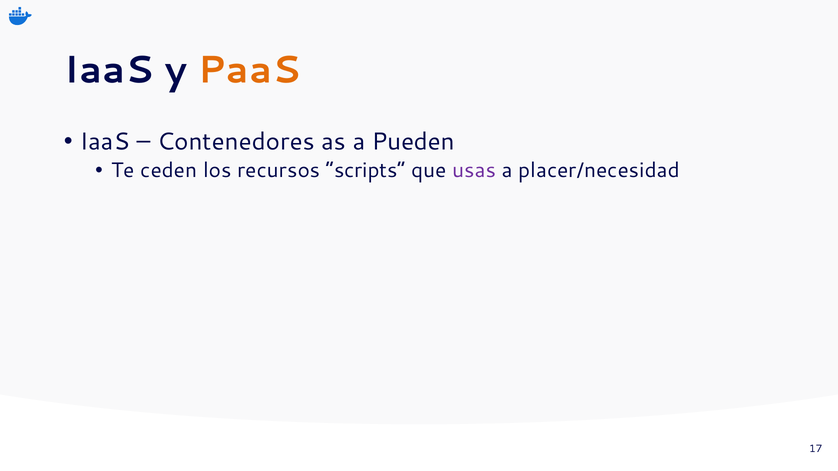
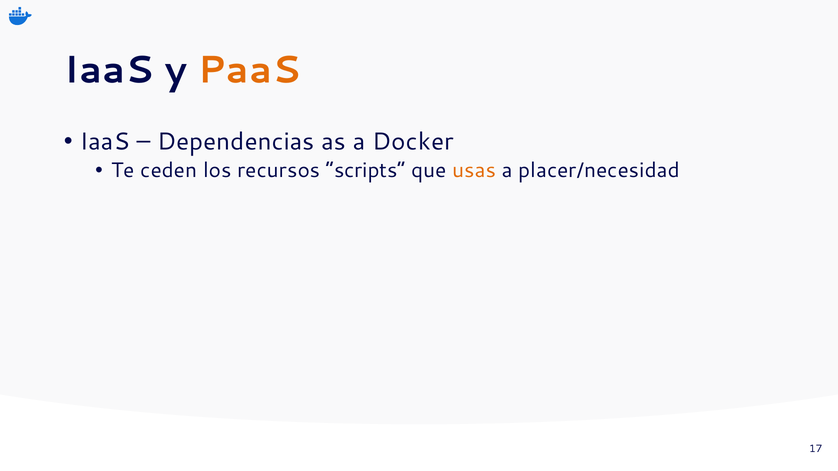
Contenedores: Contenedores -> Dependencias
Pueden: Pueden -> Docker
usas colour: purple -> orange
